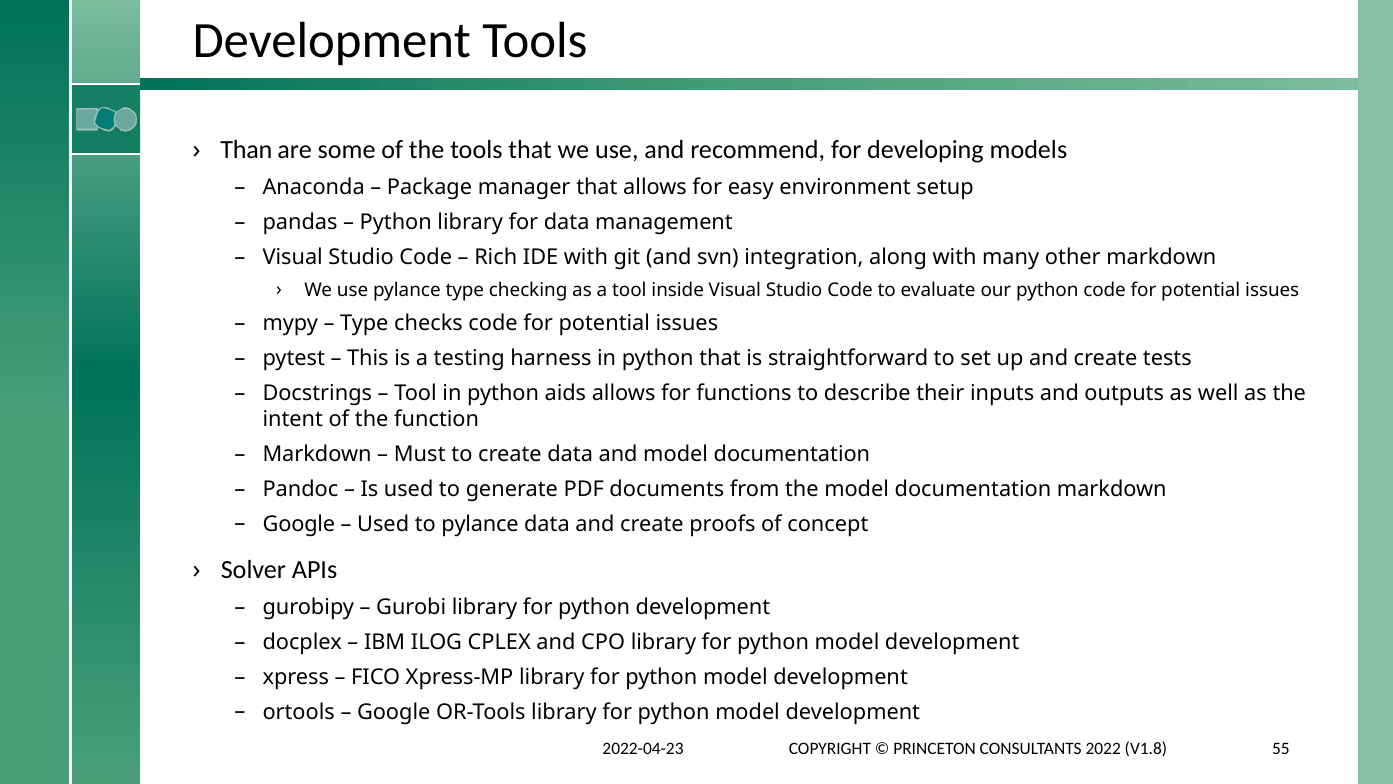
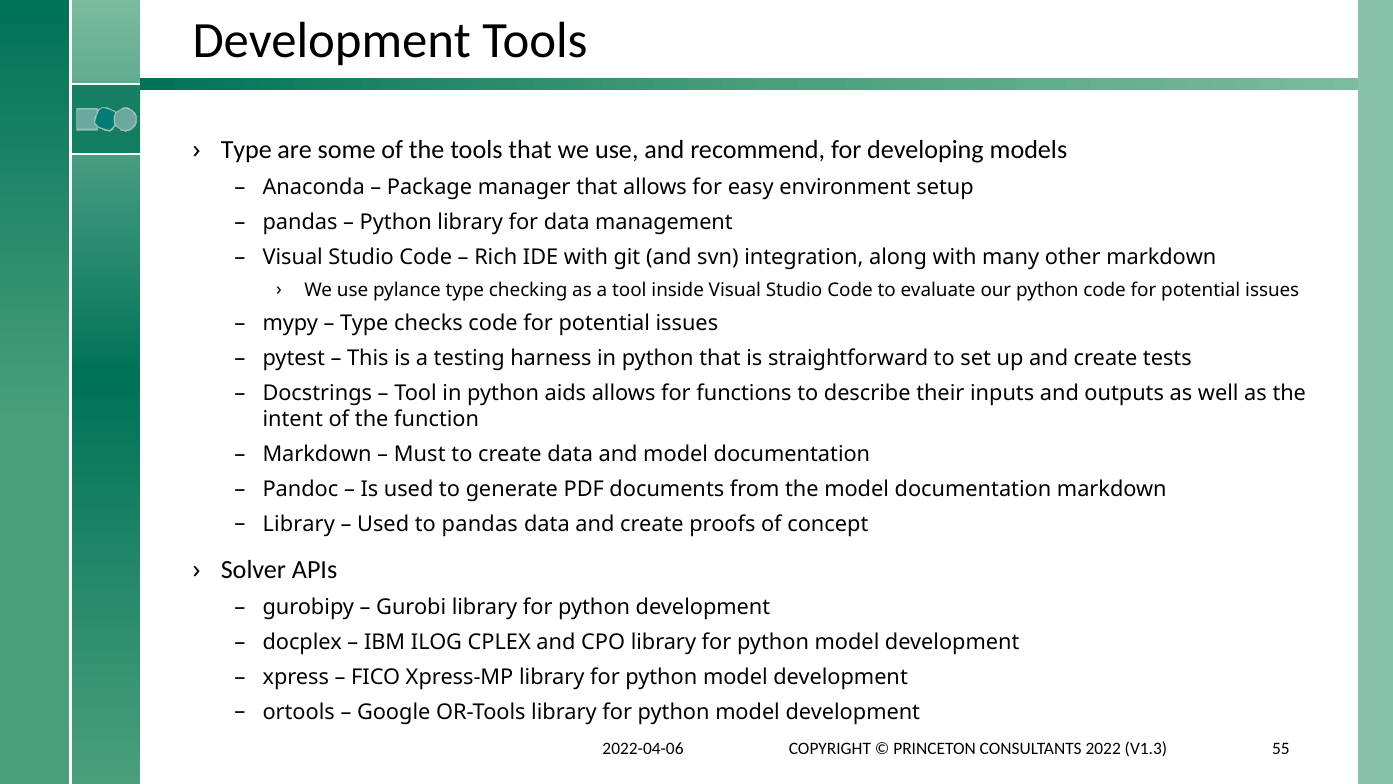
Than at (246, 150): Than -> Type
Google at (299, 524): Google -> Library
to pylance: pylance -> pandas
V1.8: V1.8 -> V1.3
2022-04-23: 2022-04-23 -> 2022-04-06
